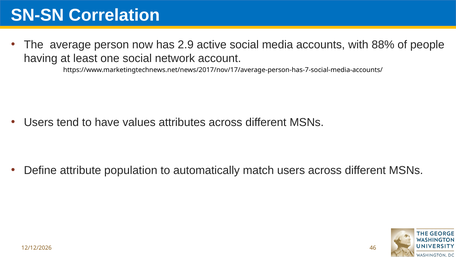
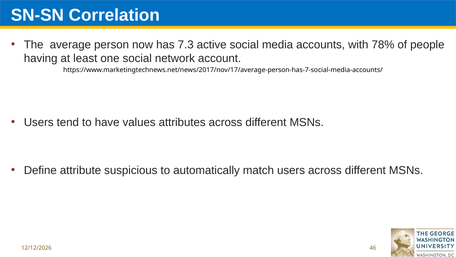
2.9: 2.9 -> 7.3
88%: 88% -> 78%
population: population -> suspicious
